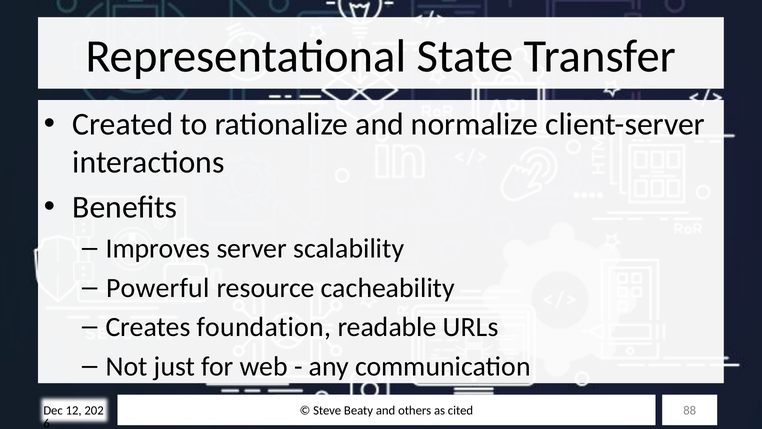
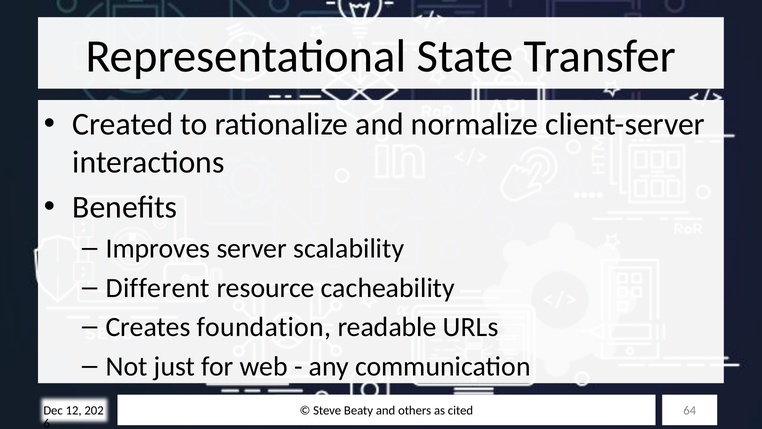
Powerful: Powerful -> Different
88: 88 -> 64
